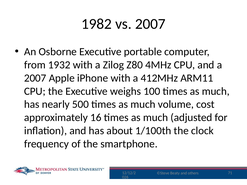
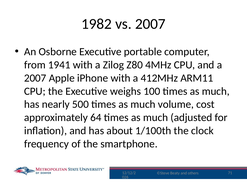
1932: 1932 -> 1941
16: 16 -> 64
